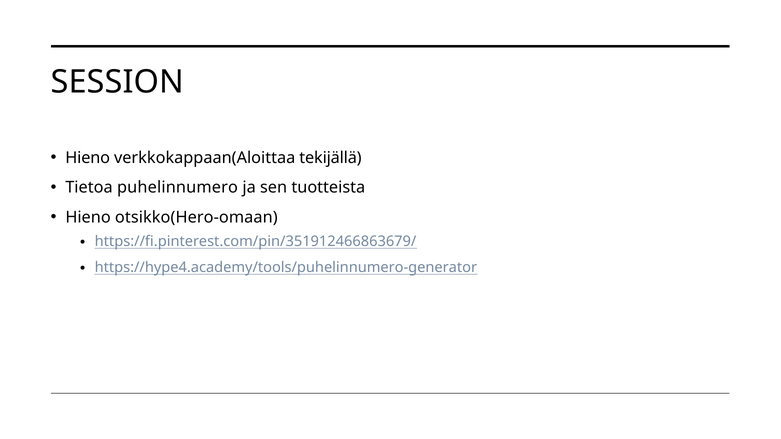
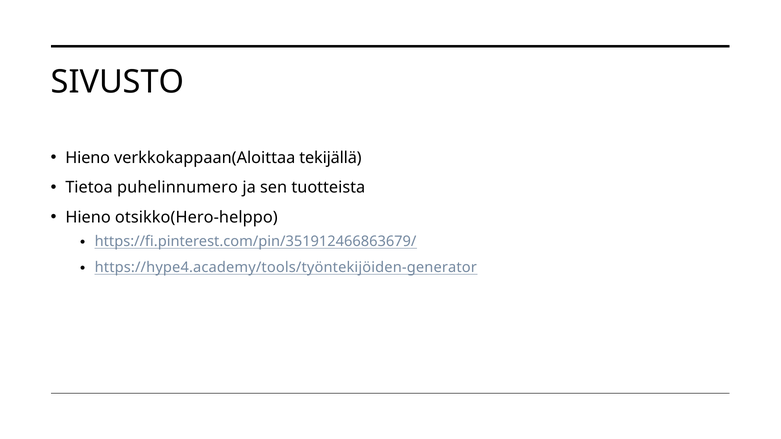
SESSION: SESSION -> SIVUSTO
otsikko(Hero-omaan: otsikko(Hero-omaan -> otsikko(Hero-helppo
https://hype4.academy/tools/puhelinnumero-generator: https://hype4.academy/tools/puhelinnumero-generator -> https://hype4.academy/tools/työntekijöiden-generator
